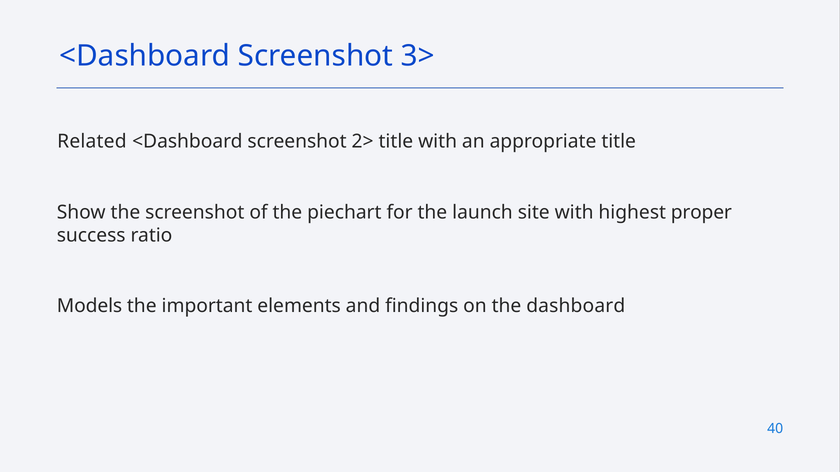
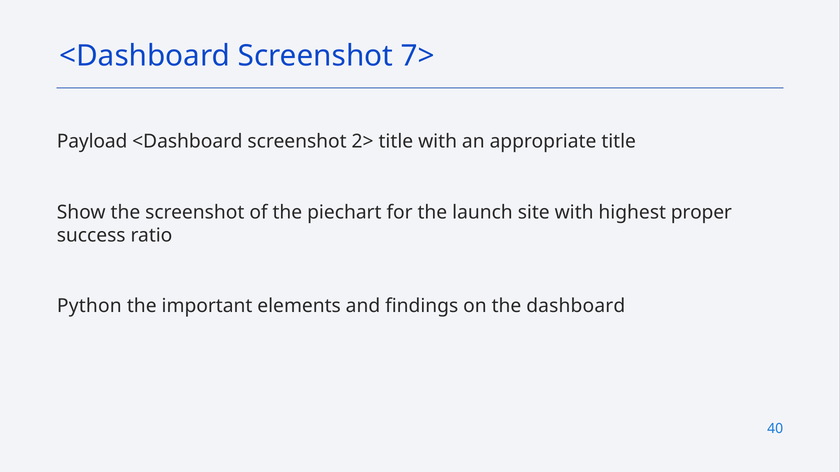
3>: 3> -> 7>
Related: Related -> Payload
Models: Models -> Python
